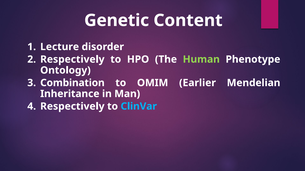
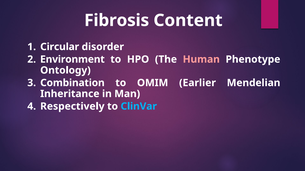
Genetic: Genetic -> Fibrosis
Lecture: Lecture -> Circular
Respectively at (72, 60): Respectively -> Environment
Human colour: light green -> pink
